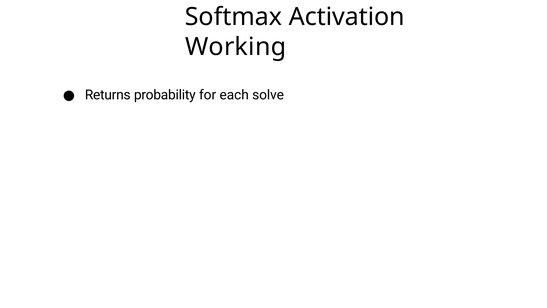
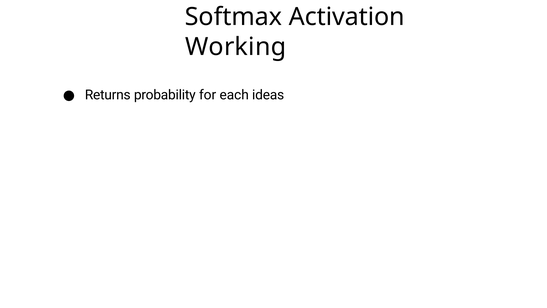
solve: solve -> ideas
